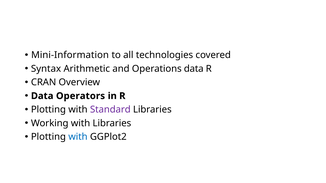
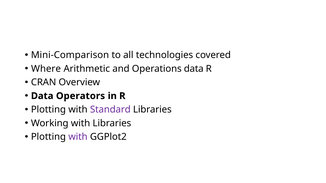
Mini-Information: Mini-Information -> Mini-Comparison
Syntax: Syntax -> Where
with at (78, 137) colour: blue -> purple
